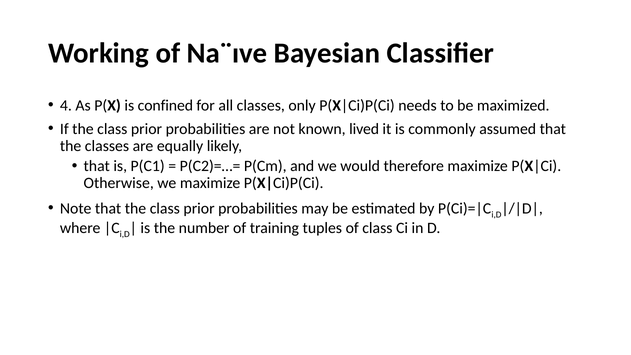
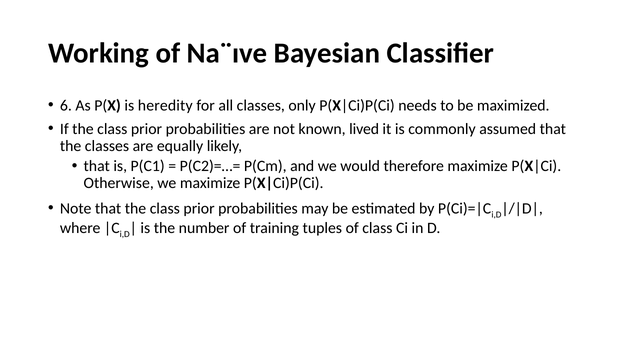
4: 4 -> 6
confined: confined -> heredity
